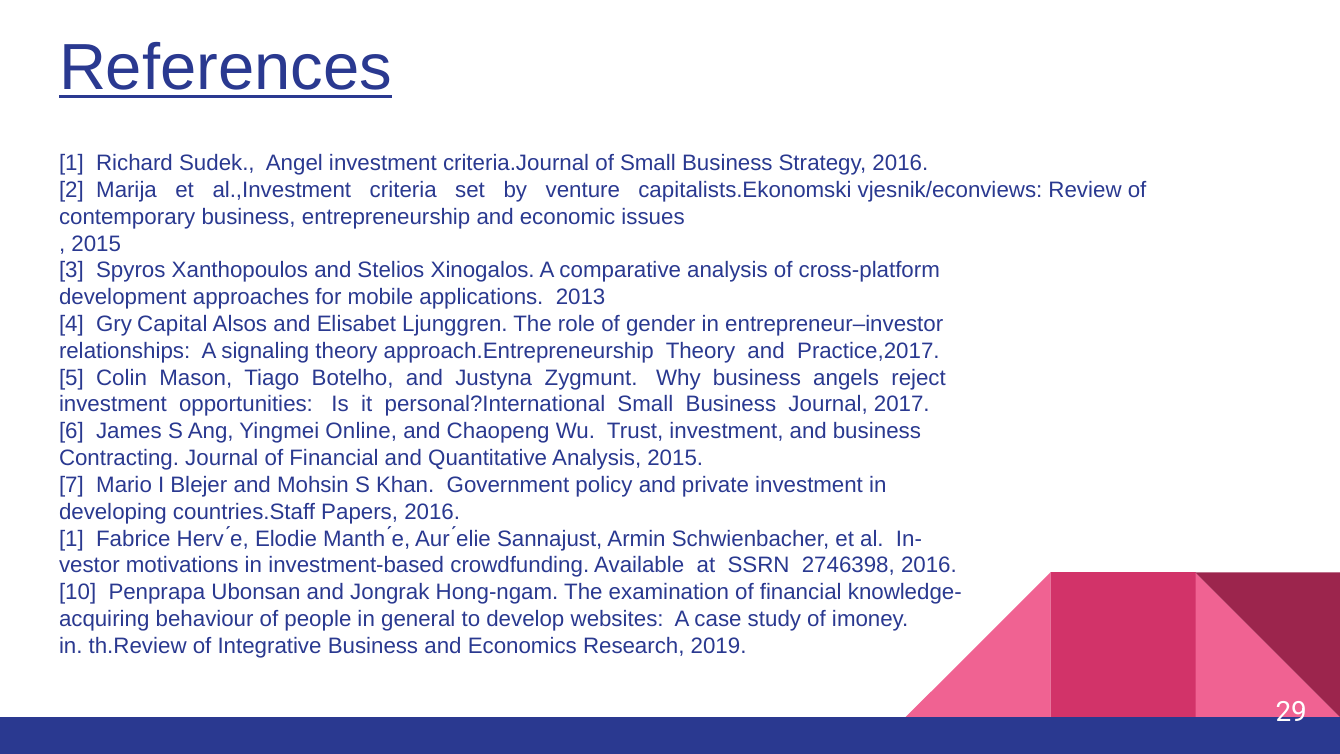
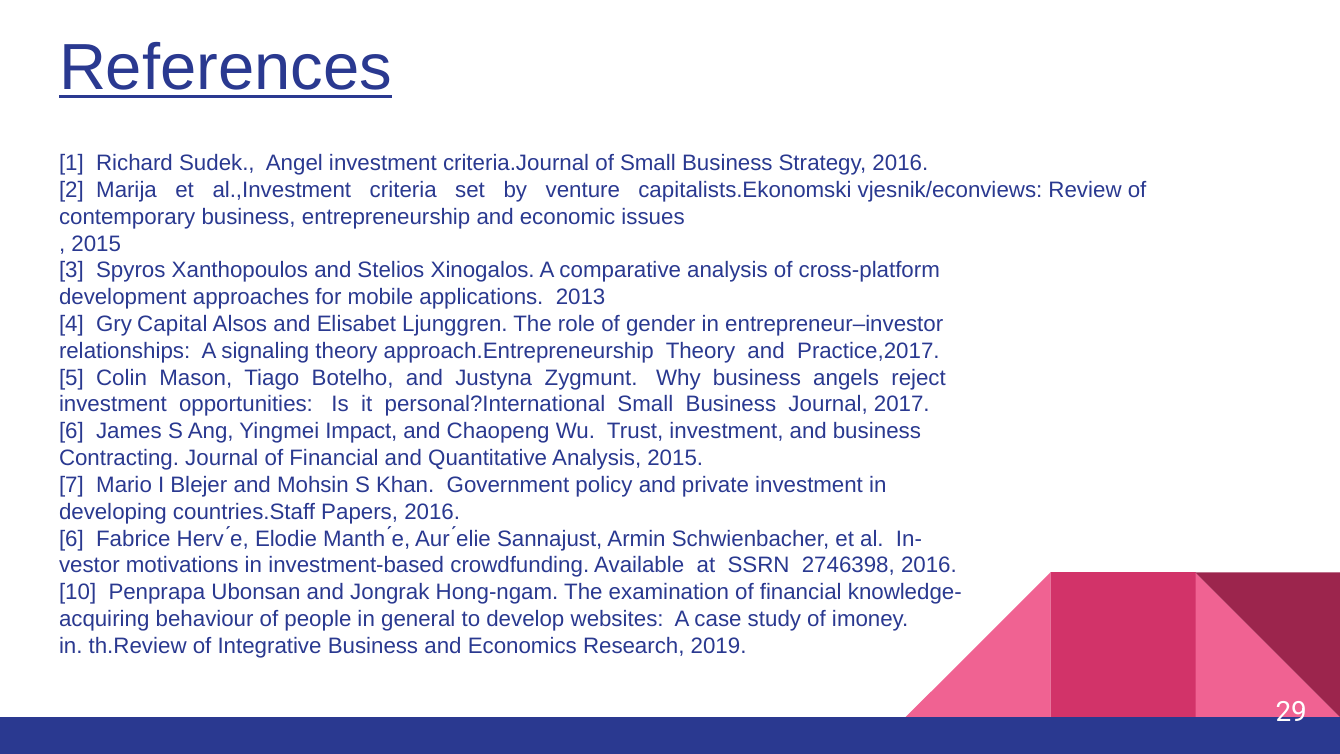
Online: Online -> Impact
1 at (71, 539): 1 -> 6
